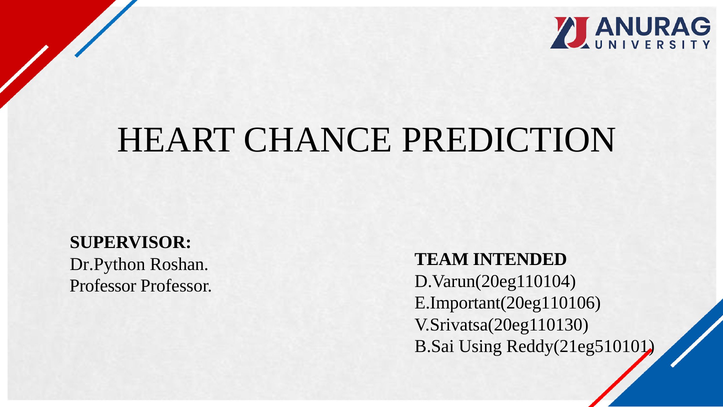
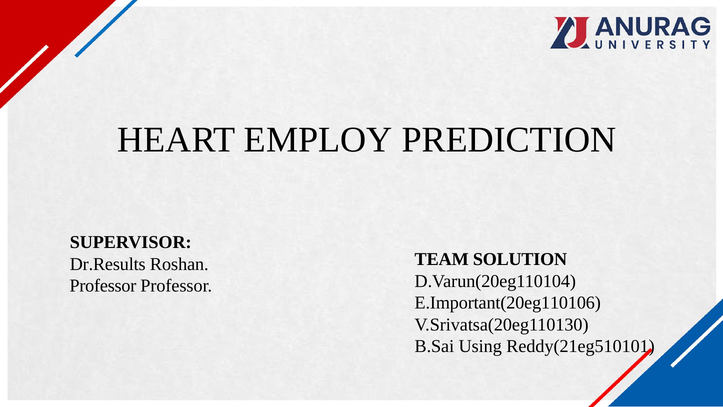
CHANCE: CHANCE -> EMPLOY
INTENDED: INTENDED -> SOLUTION
Dr.Python: Dr.Python -> Dr.Results
